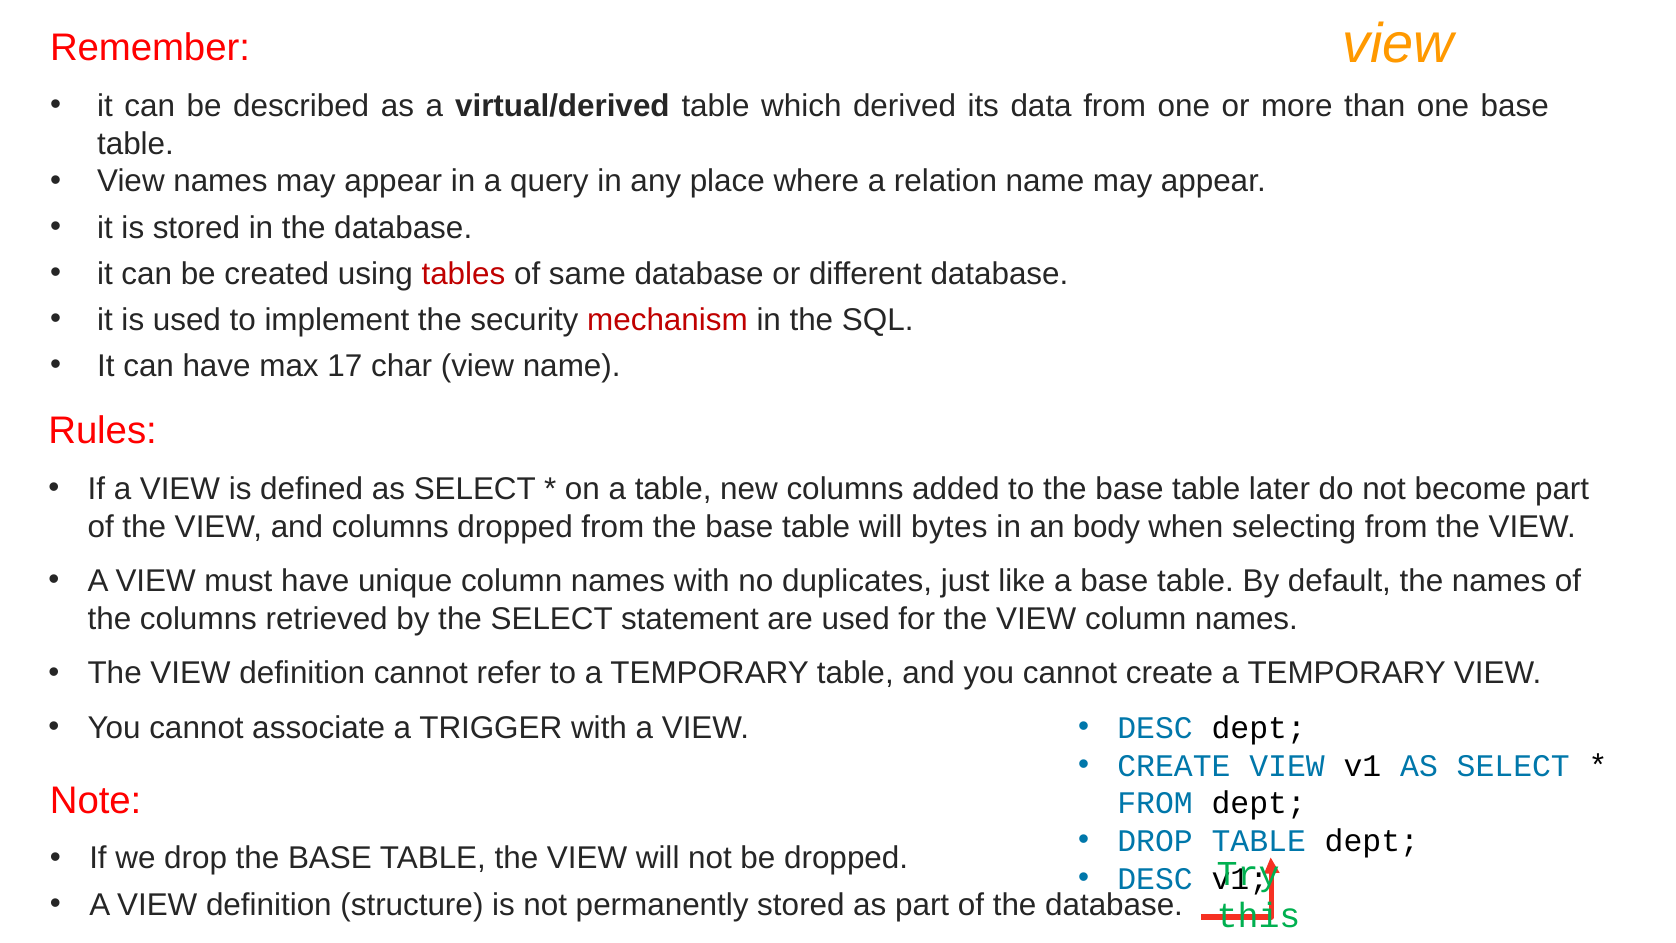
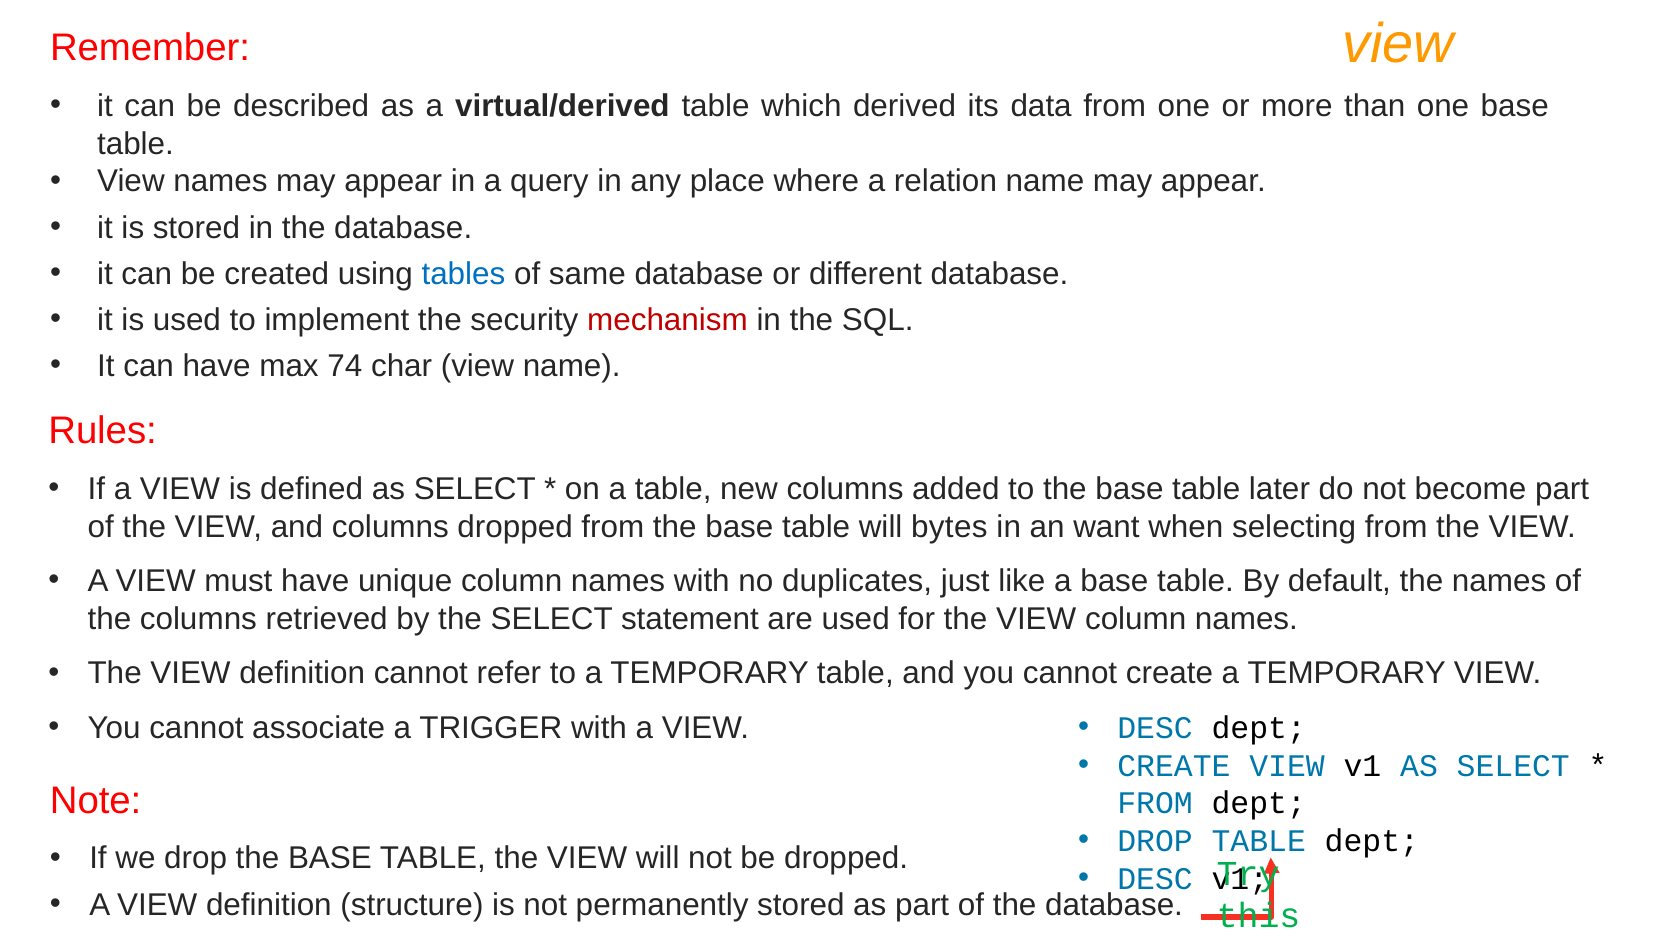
tables colour: red -> blue
17: 17 -> 74
body: body -> want
